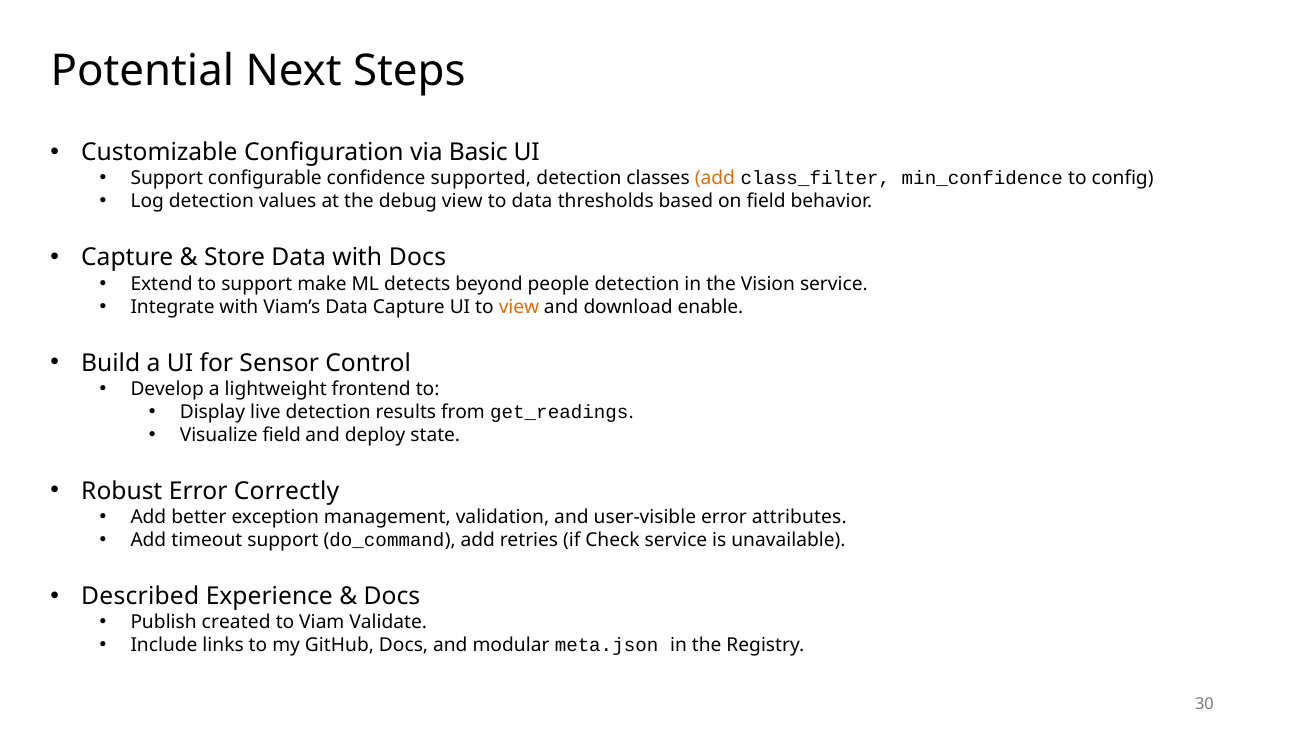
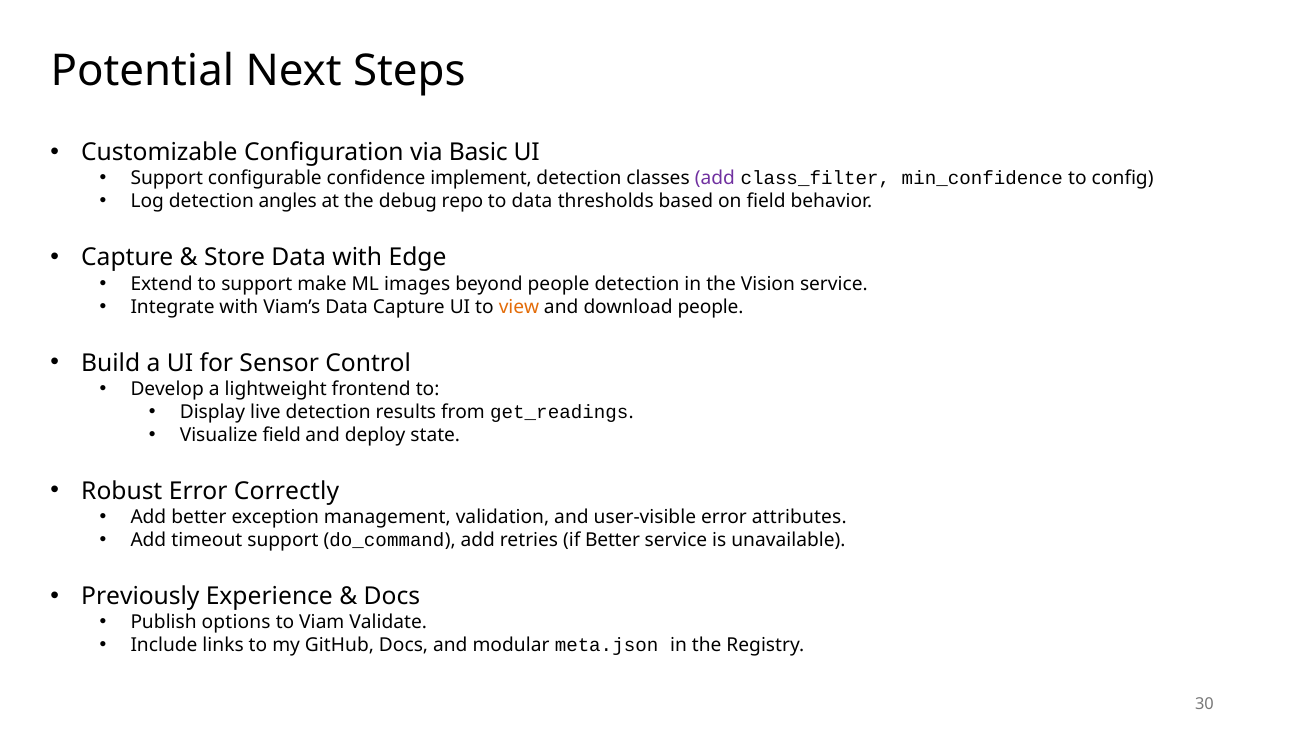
supported: supported -> implement
add at (715, 179) colour: orange -> purple
values: values -> angles
debug view: view -> repo
with Docs: Docs -> Edge
detects: detects -> images
download enable: enable -> people
if Check: Check -> Better
Described: Described -> Previously
created: created -> options
